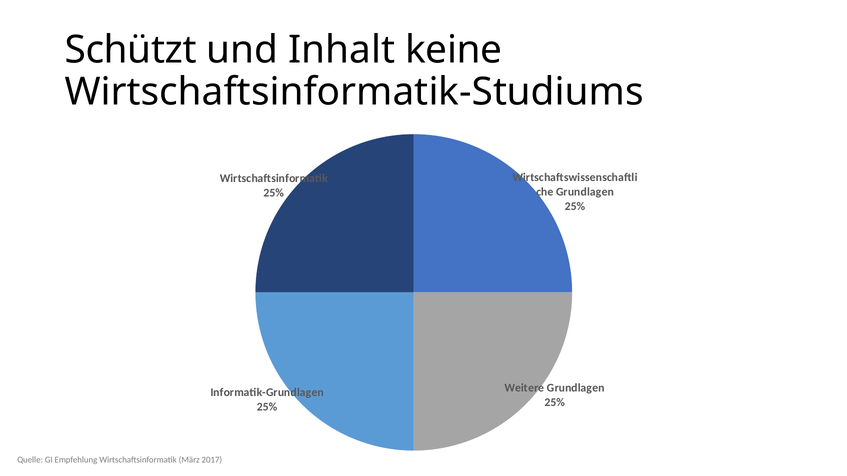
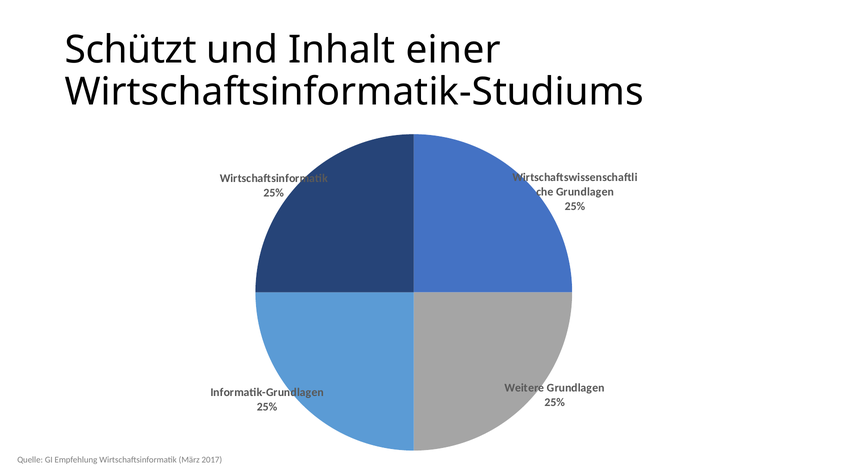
keine: keine -> einer
